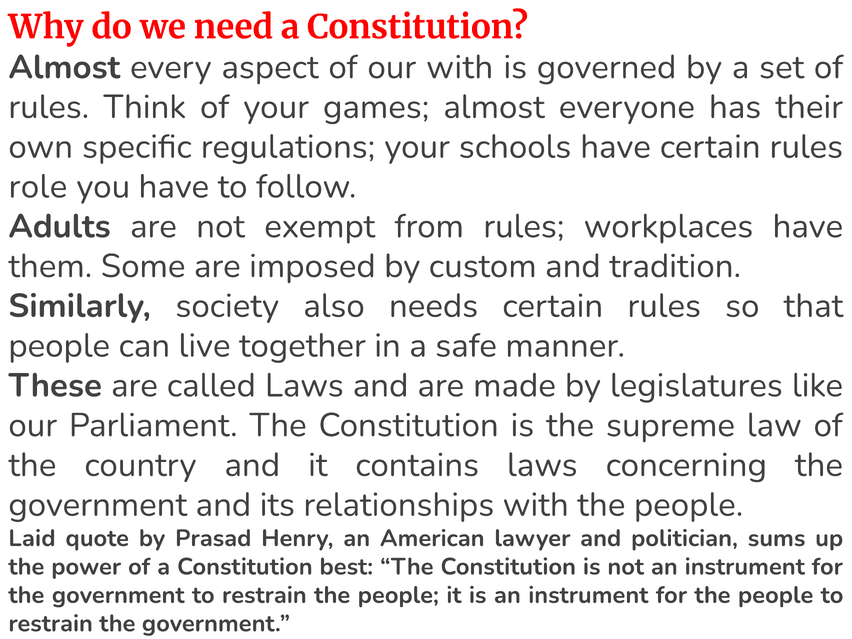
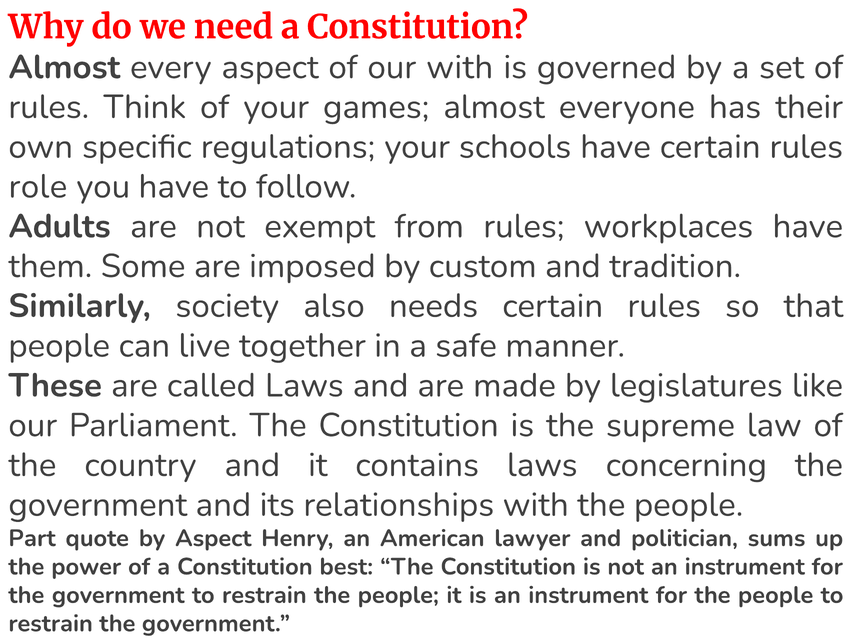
Laid: Laid -> Part
by Prasad: Prasad -> Aspect
